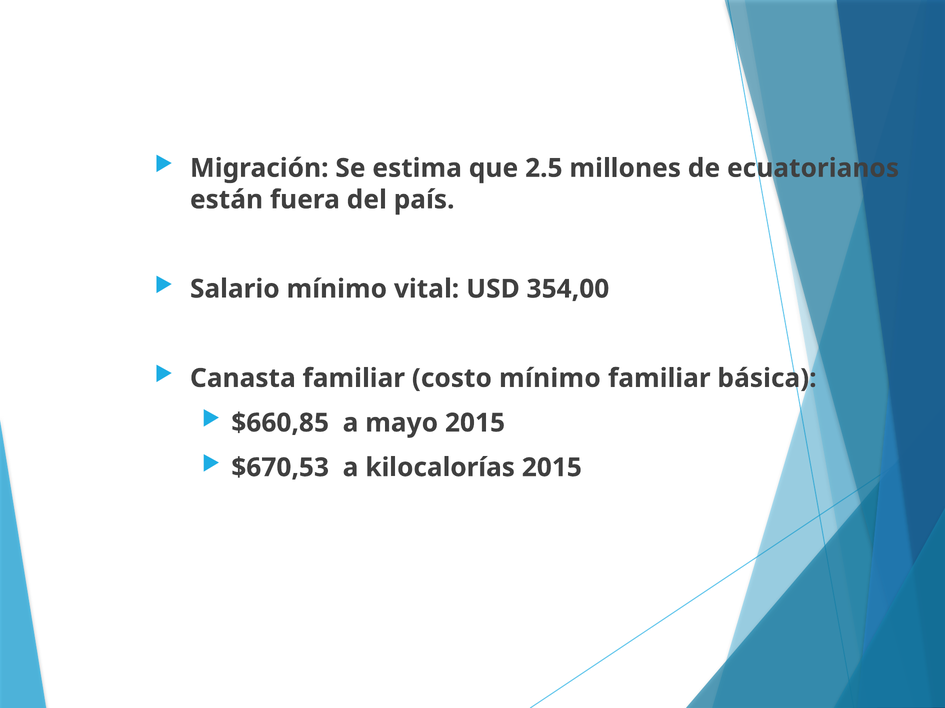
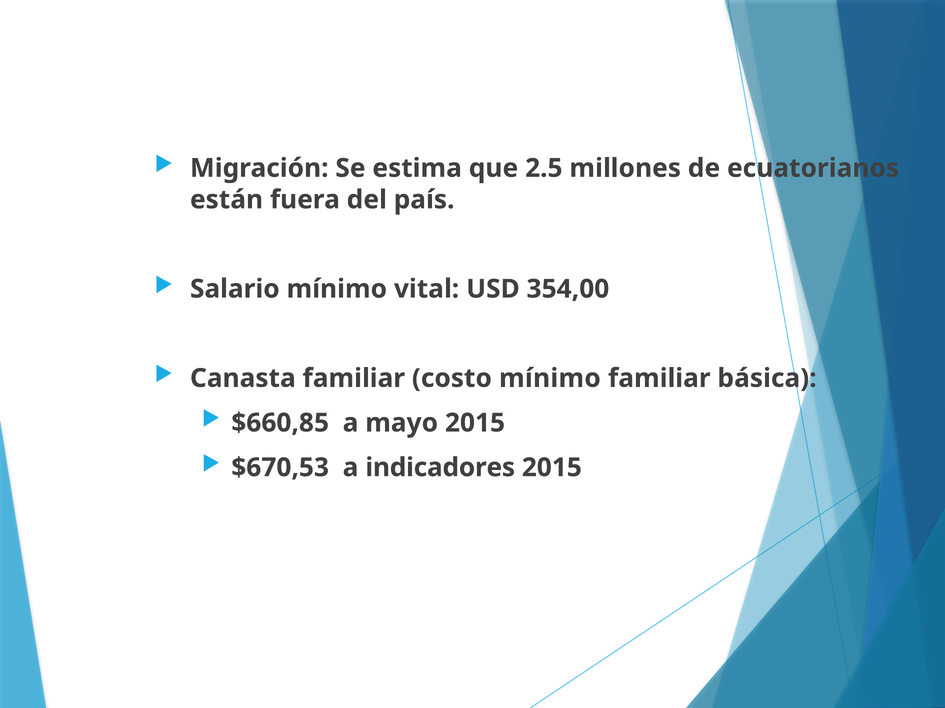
kilocalorías: kilocalorías -> indicadores
